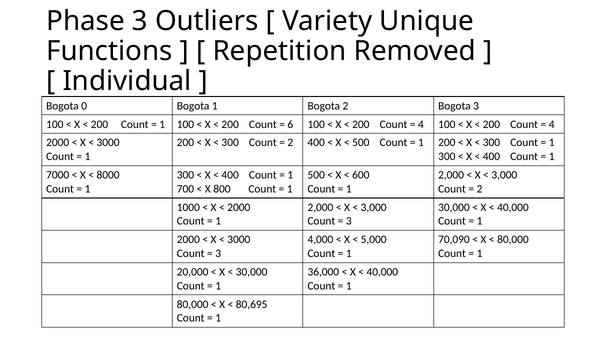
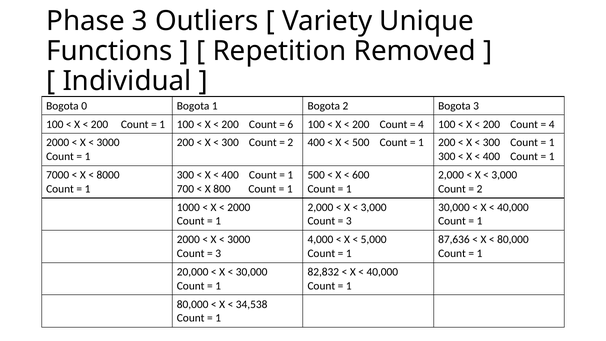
70,090: 70,090 -> 87,636
36,000: 36,000 -> 82,832
80,695: 80,695 -> 34,538
